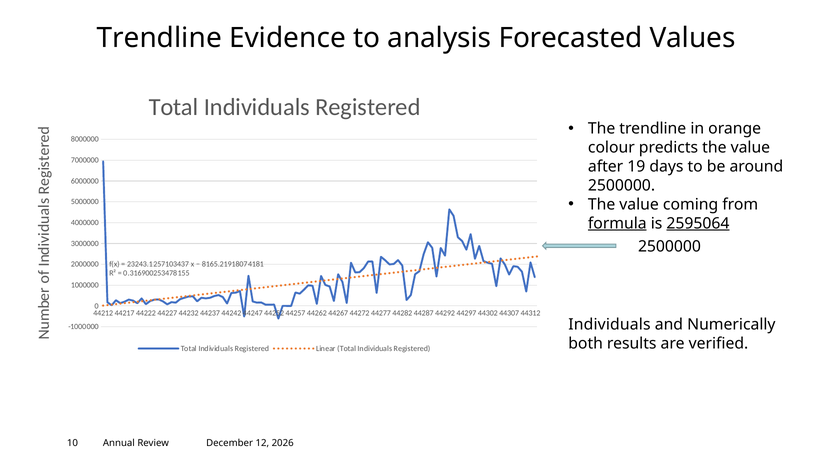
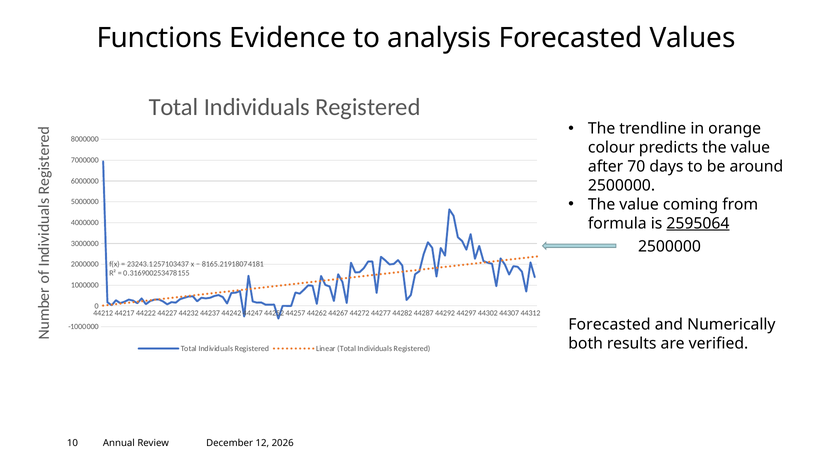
Trendline at (159, 38): Trendline -> Functions
19: 19 -> 70
formula underline: present -> none
Individuals at (609, 324): Individuals -> Forecasted
